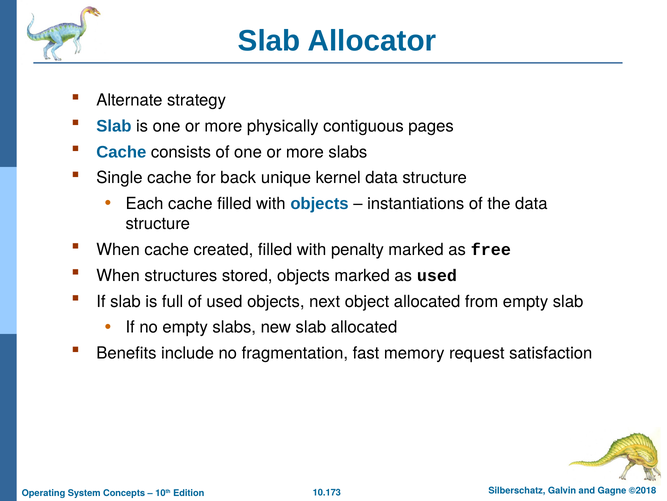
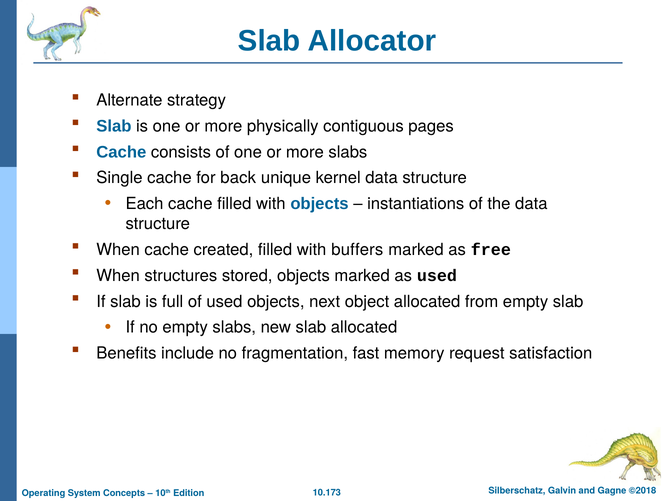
penalty: penalty -> buffers
